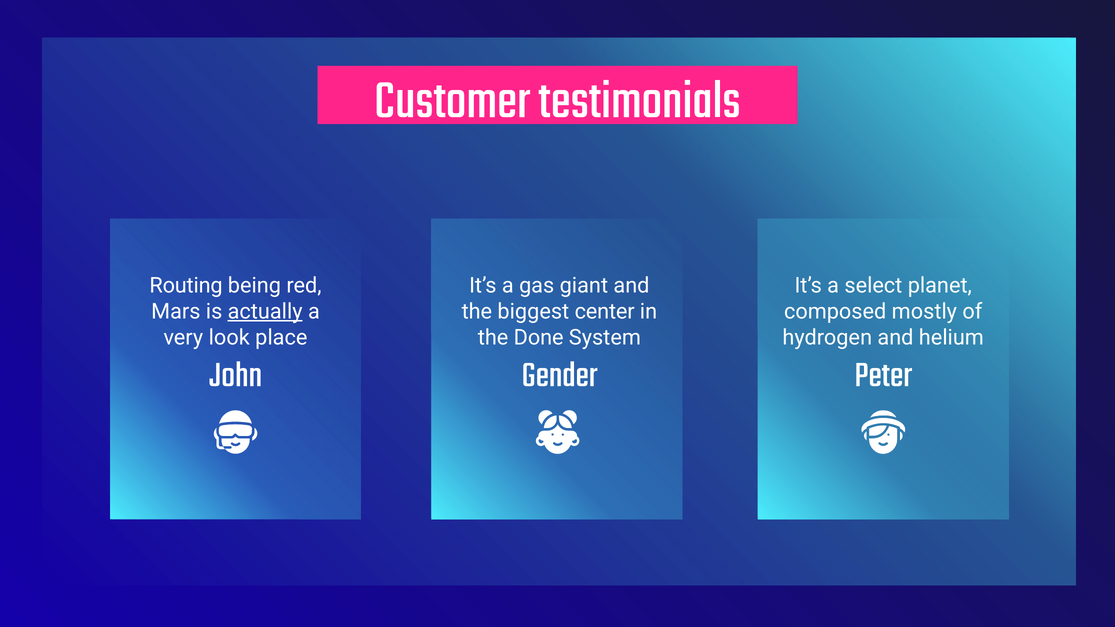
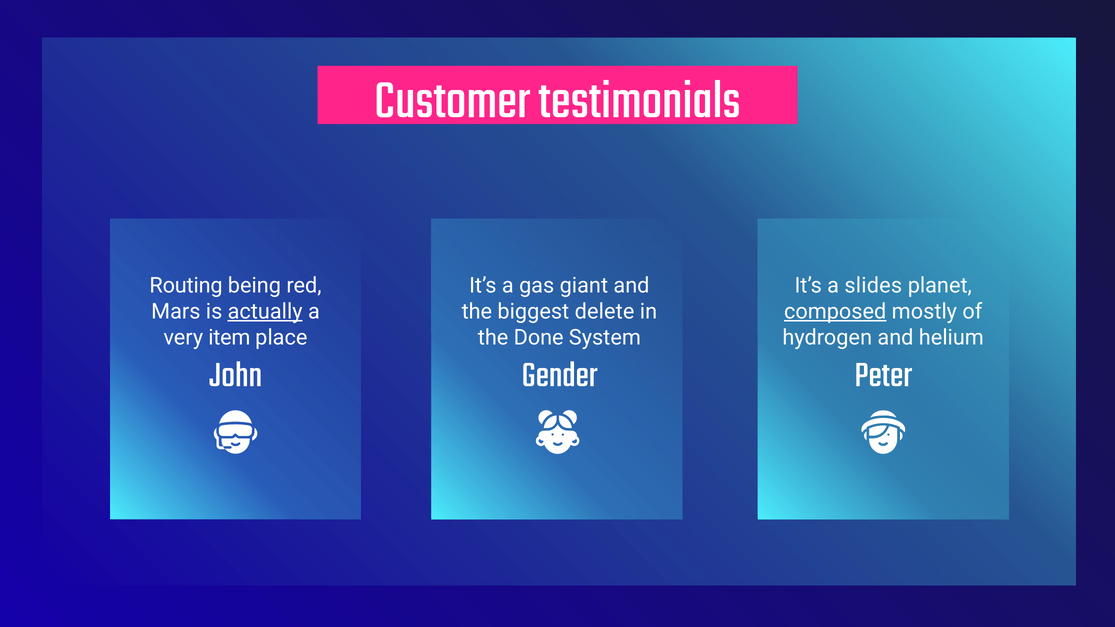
select: select -> slides
center: center -> delete
composed underline: none -> present
look: look -> item
